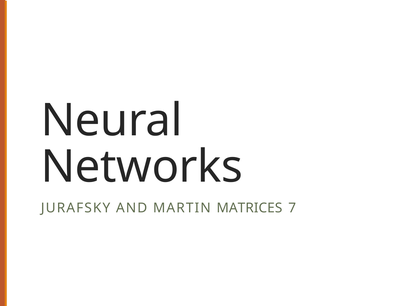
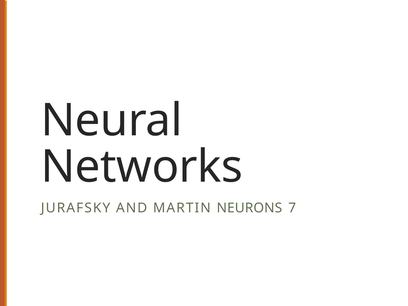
MATRICES: MATRICES -> NEURONS
